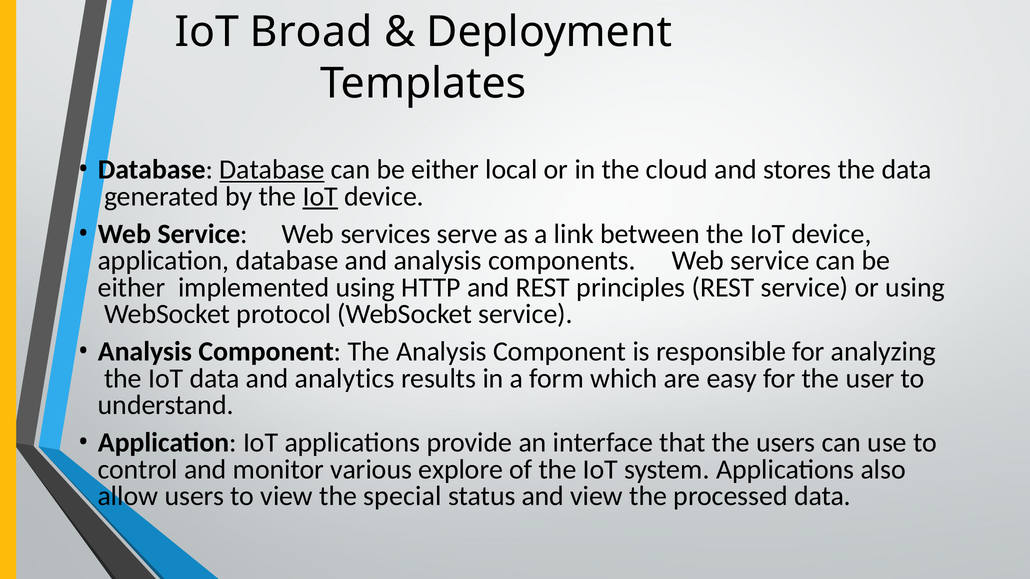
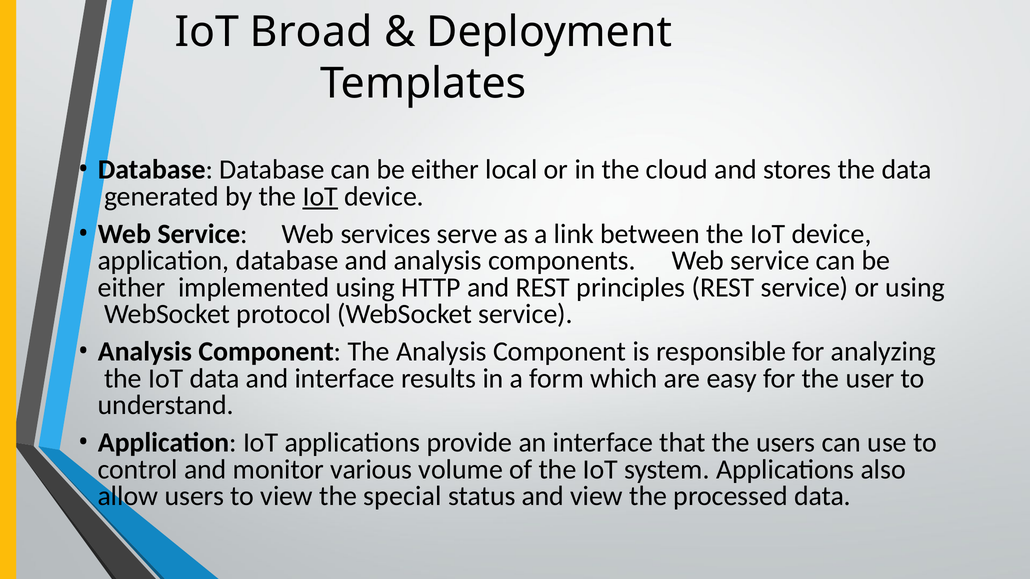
Database at (272, 170) underline: present -> none
and analytics: analytics -> interface
explore: explore -> volume
